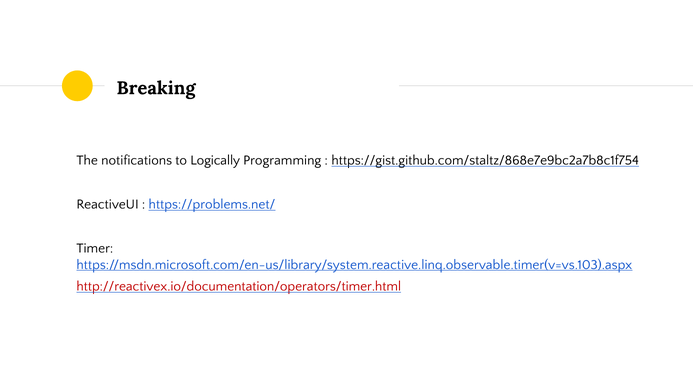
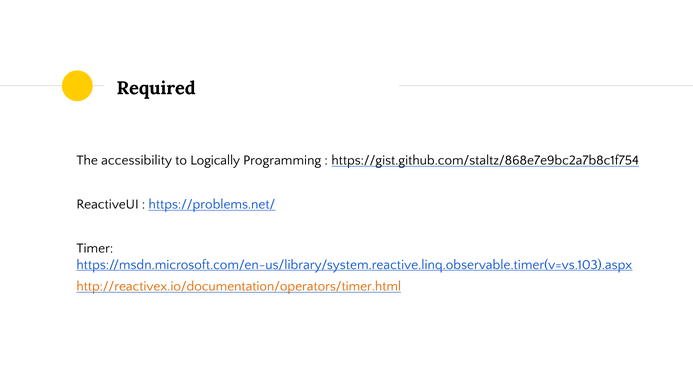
Breaking: Breaking -> Required
notifications: notifications -> accessibility
http://reactivex.io/documentation/operators/timer.html colour: red -> orange
